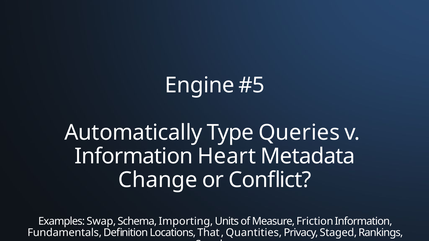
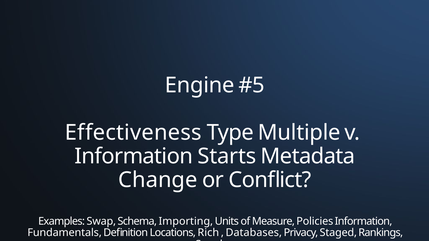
Automatically: Automatically -> Effectiveness
Queries: Queries -> Multiple
Heart: Heart -> Starts
Friction: Friction -> Policies
That: That -> Rich
Quantities: Quantities -> Databases
